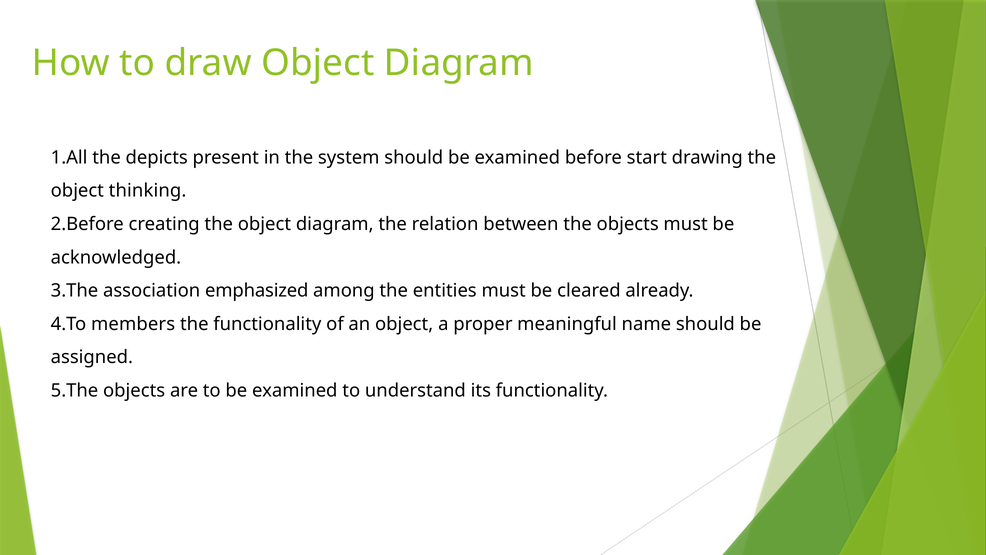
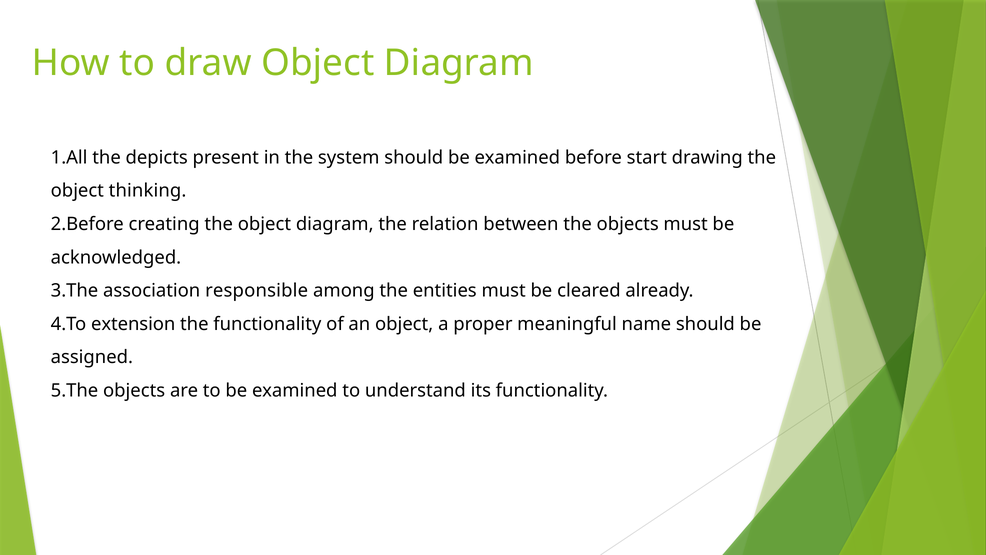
emphasized: emphasized -> responsible
members: members -> extension
